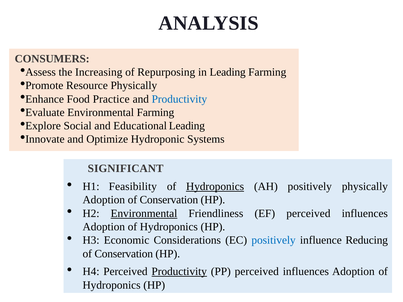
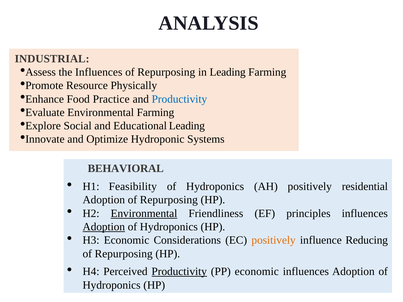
CONSUMERS: CONSUMERS -> INDUSTRIAL
the Increasing: Increasing -> Influences
SIGNIFICANT: SIGNIFICANT -> BEHAVIORAL
Hydroponics at (215, 187) underline: present -> none
positively physically: physically -> residential
Adoption of Conservation: Conservation -> Repurposing
EF perceived: perceived -> principles
Adoption at (104, 227) underline: none -> present
positively at (274, 240) colour: blue -> orange
Conservation at (124, 254): Conservation -> Repurposing
PP perceived: perceived -> economic
